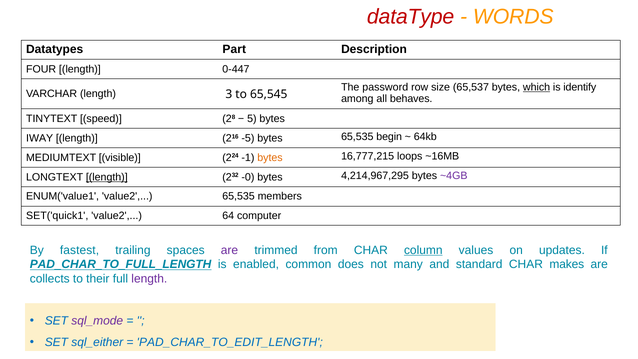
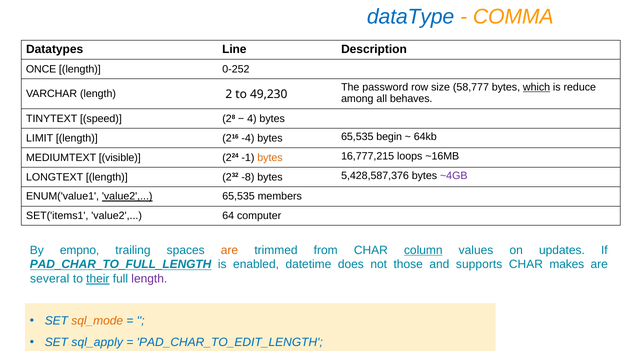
dataType colour: red -> blue
WORDS: WORDS -> COMMA
Part: Part -> Line
FOUR: FOUR -> ONCE
0-447: 0-447 -> 0-252
65,537: 65,537 -> 58,777
identify: identify -> reduce
3: 3 -> 2
65,545: 65,545 -> 49,230
5: 5 -> 4
IWAY: IWAY -> LIMIT
-5: -5 -> -4
length at (107, 177) underline: present -> none
-0: -0 -> -8
4,214,967,295: 4,214,967,295 -> 5,428,587,376
value2 at (127, 196) underline: none -> present
SET('quick1: SET('quick1 -> SET('items1
fastest: fastest -> empno
are at (229, 250) colour: purple -> orange
common: common -> datetime
many: many -> those
standard: standard -> supports
collects: collects -> several
their underline: none -> present
sql_mode colour: purple -> orange
sql_either: sql_either -> sql_apply
